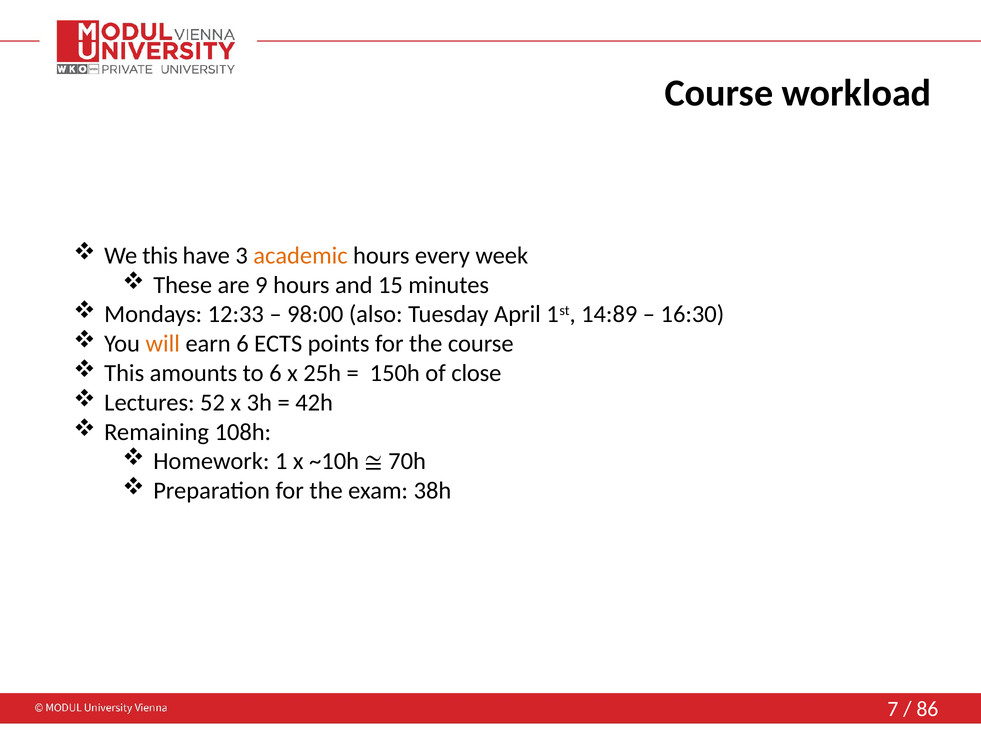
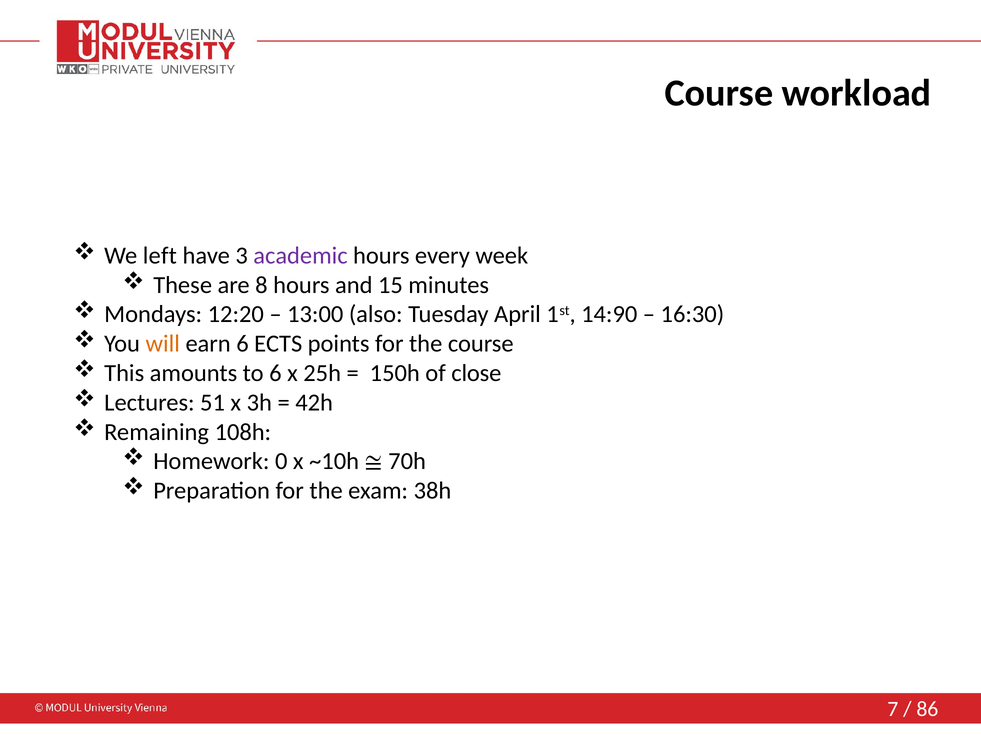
We this: this -> left
academic colour: orange -> purple
9: 9 -> 8
12:33: 12:33 -> 12:20
98:00: 98:00 -> 13:00
14:89: 14:89 -> 14:90
52: 52 -> 51
1: 1 -> 0
